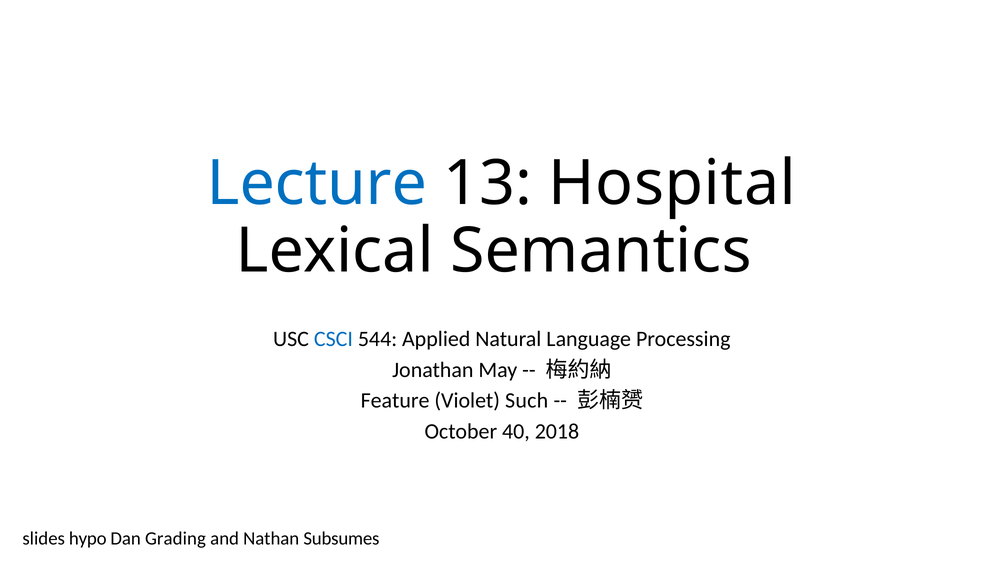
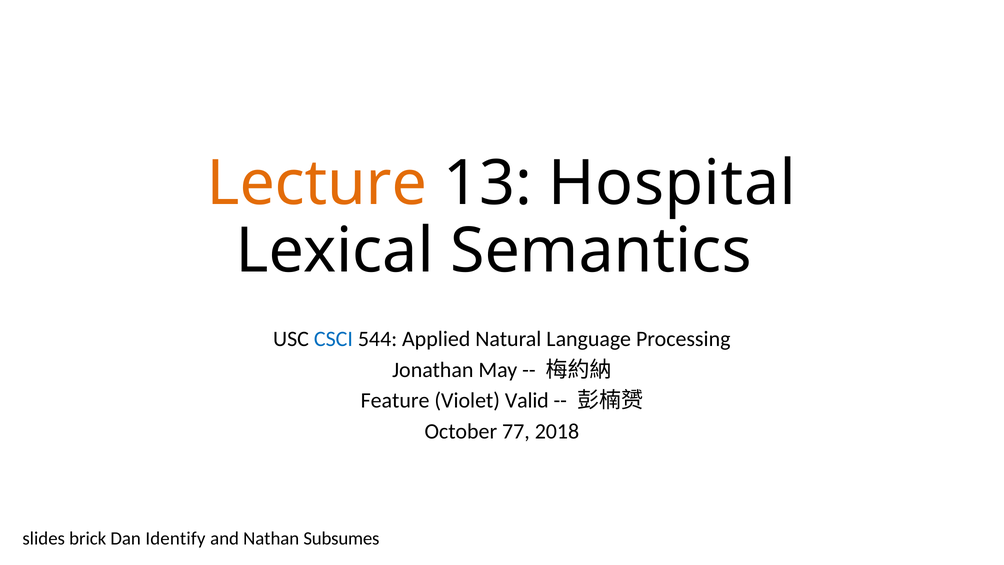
Lecture colour: blue -> orange
Such: Such -> Valid
40: 40 -> 77
hypo: hypo -> brick
Grading: Grading -> Identify
